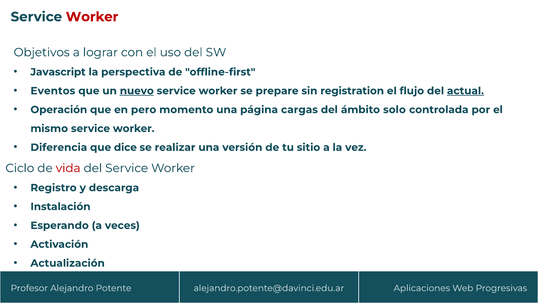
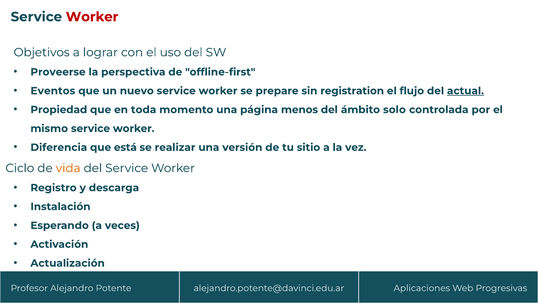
Javascript: Javascript -> Proveerse
nuevo underline: present -> none
Operación: Operación -> Propiedad
pero: pero -> toda
cargas: cargas -> menos
dice: dice -> está
vida colour: red -> orange
